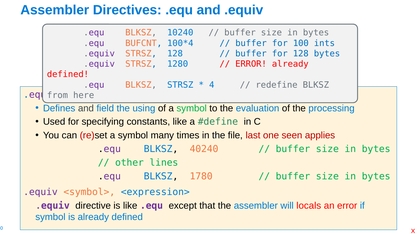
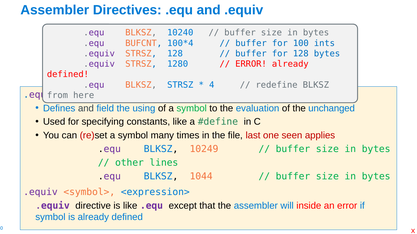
processing: processing -> unchanged
40240: 40240 -> 10249
1780: 1780 -> 1044
locals: locals -> inside
